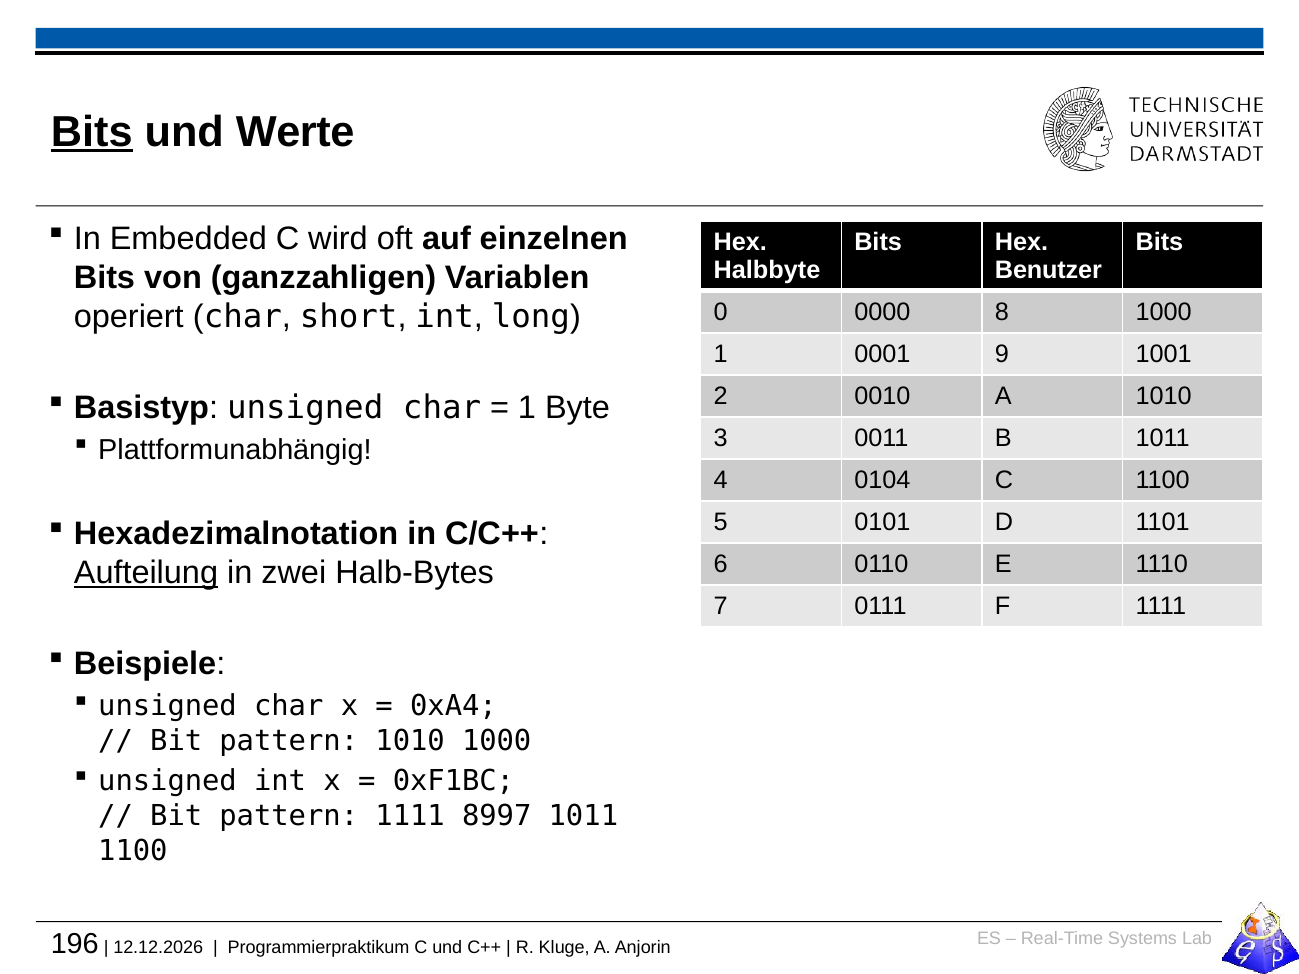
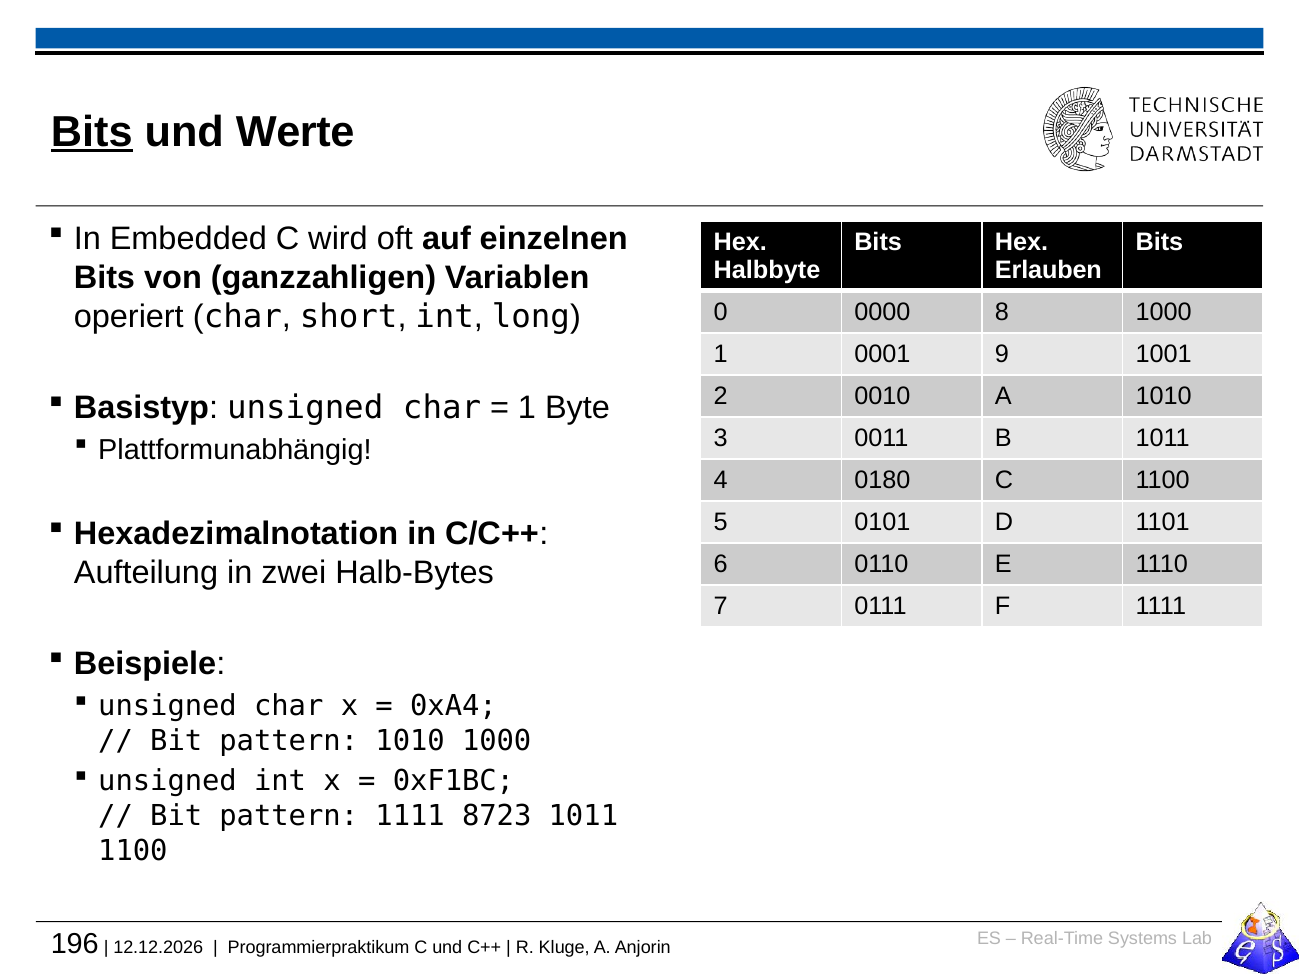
Benutzer: Benutzer -> Erlauben
0104: 0104 -> 0180
Aufteilung underline: present -> none
8997: 8997 -> 8723
